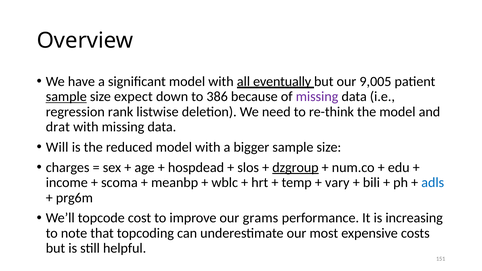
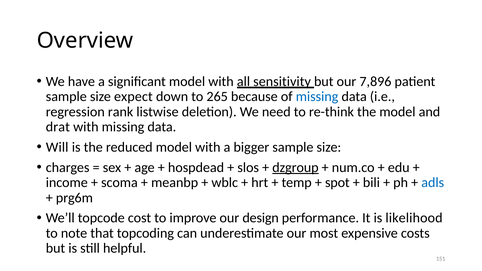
eventually: eventually -> sensitivity
9,005: 9,005 -> 7,896
sample at (66, 97) underline: present -> none
386: 386 -> 265
missing at (317, 97) colour: purple -> blue
vary: vary -> spot
grams: grams -> design
increasing: increasing -> likelihood
